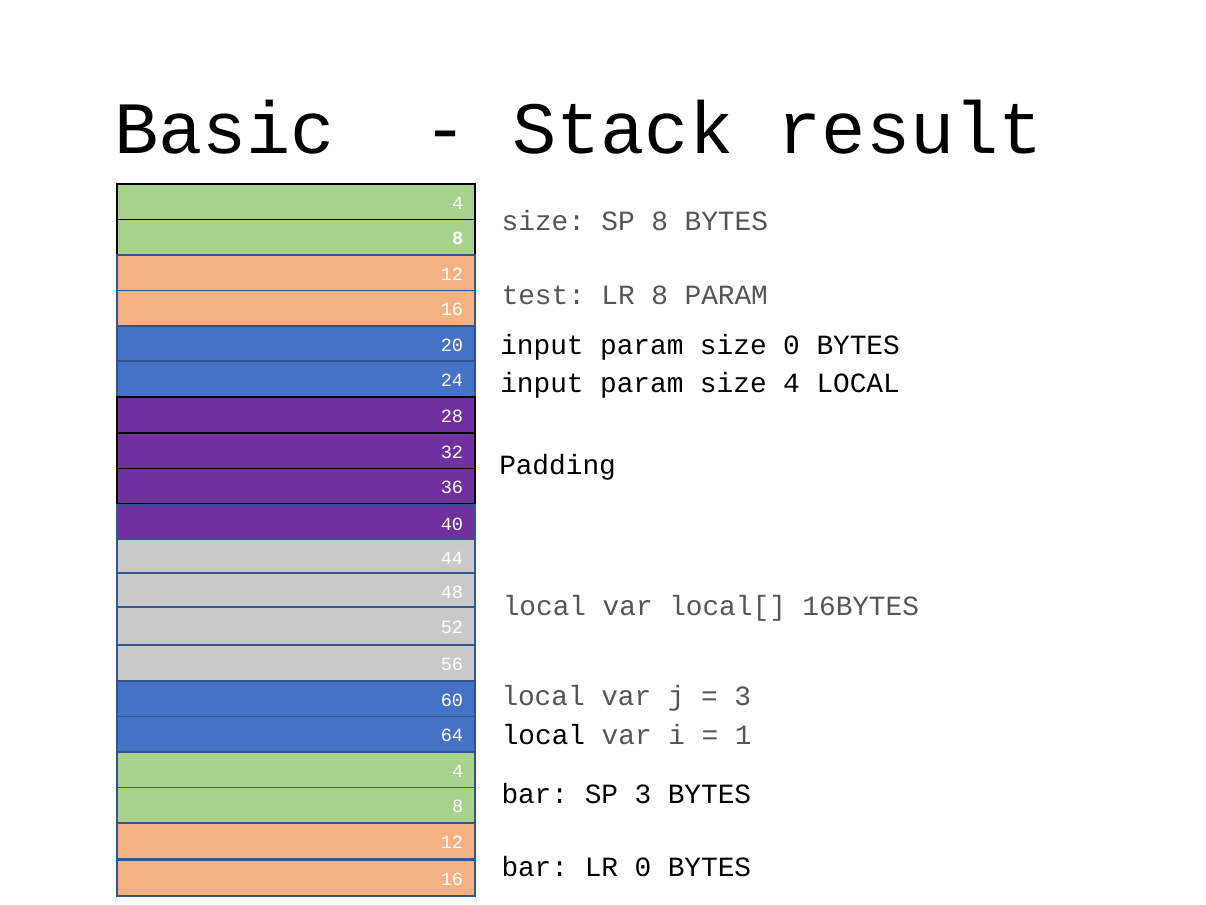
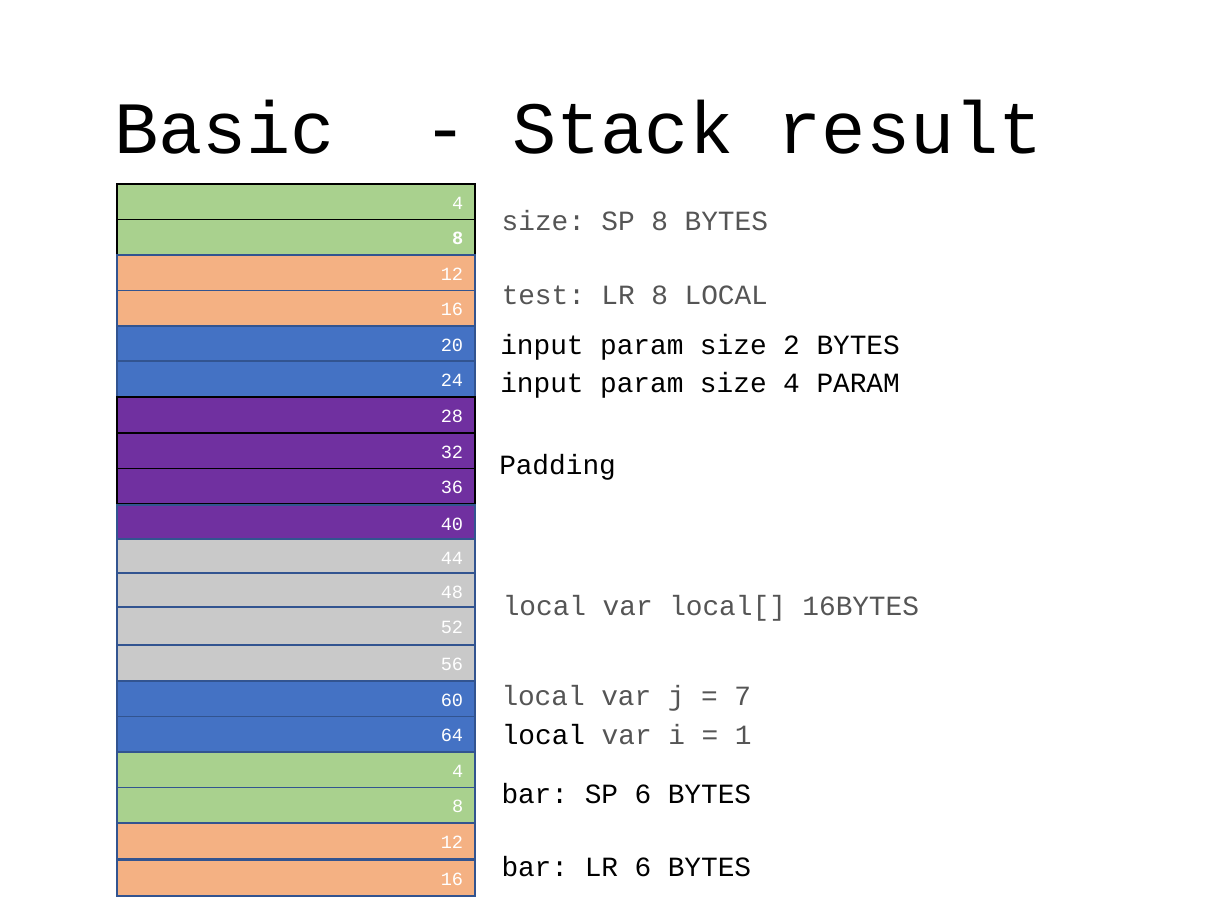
8 PARAM: PARAM -> LOCAL
size 0: 0 -> 2
4 LOCAL: LOCAL -> PARAM
3 at (743, 696): 3 -> 7
SP 3: 3 -> 6
LR 0: 0 -> 6
